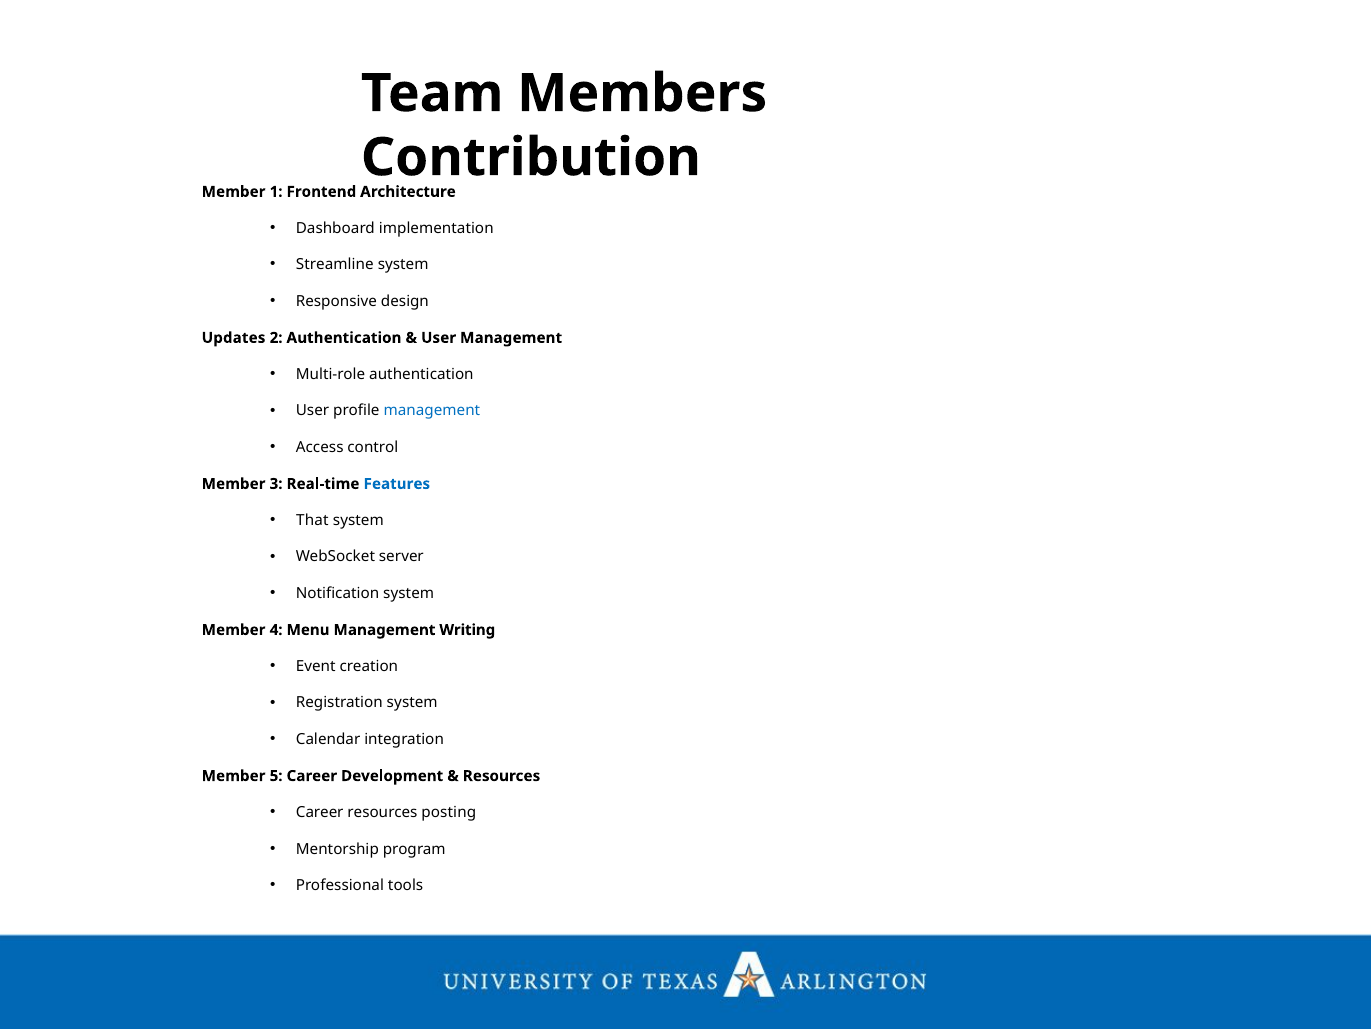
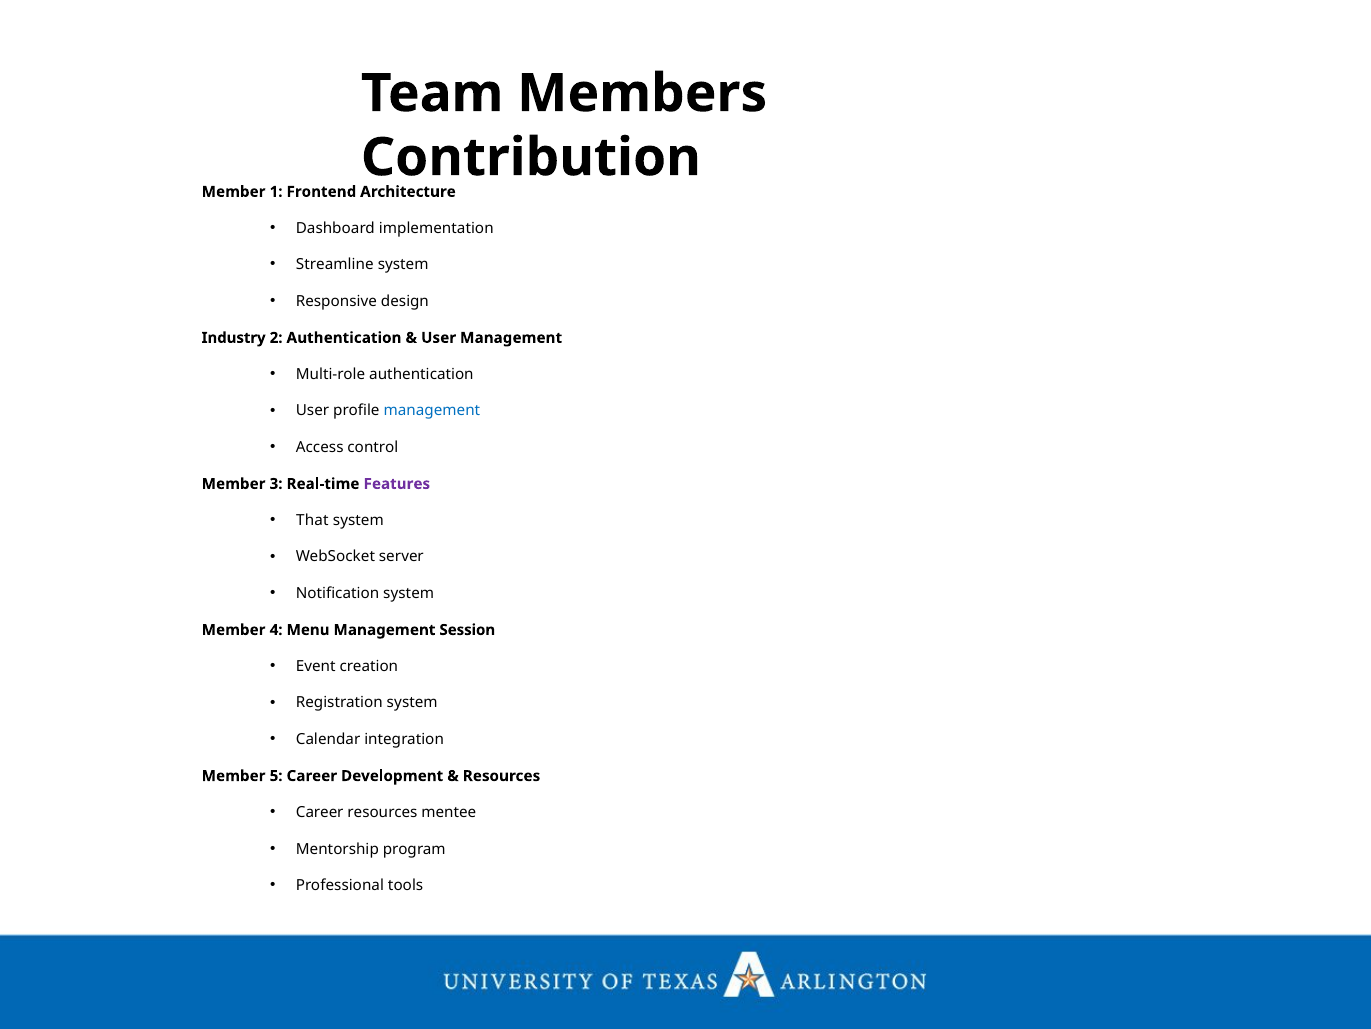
Updates: Updates -> Industry
Features colour: blue -> purple
Writing: Writing -> Session
posting: posting -> mentee
